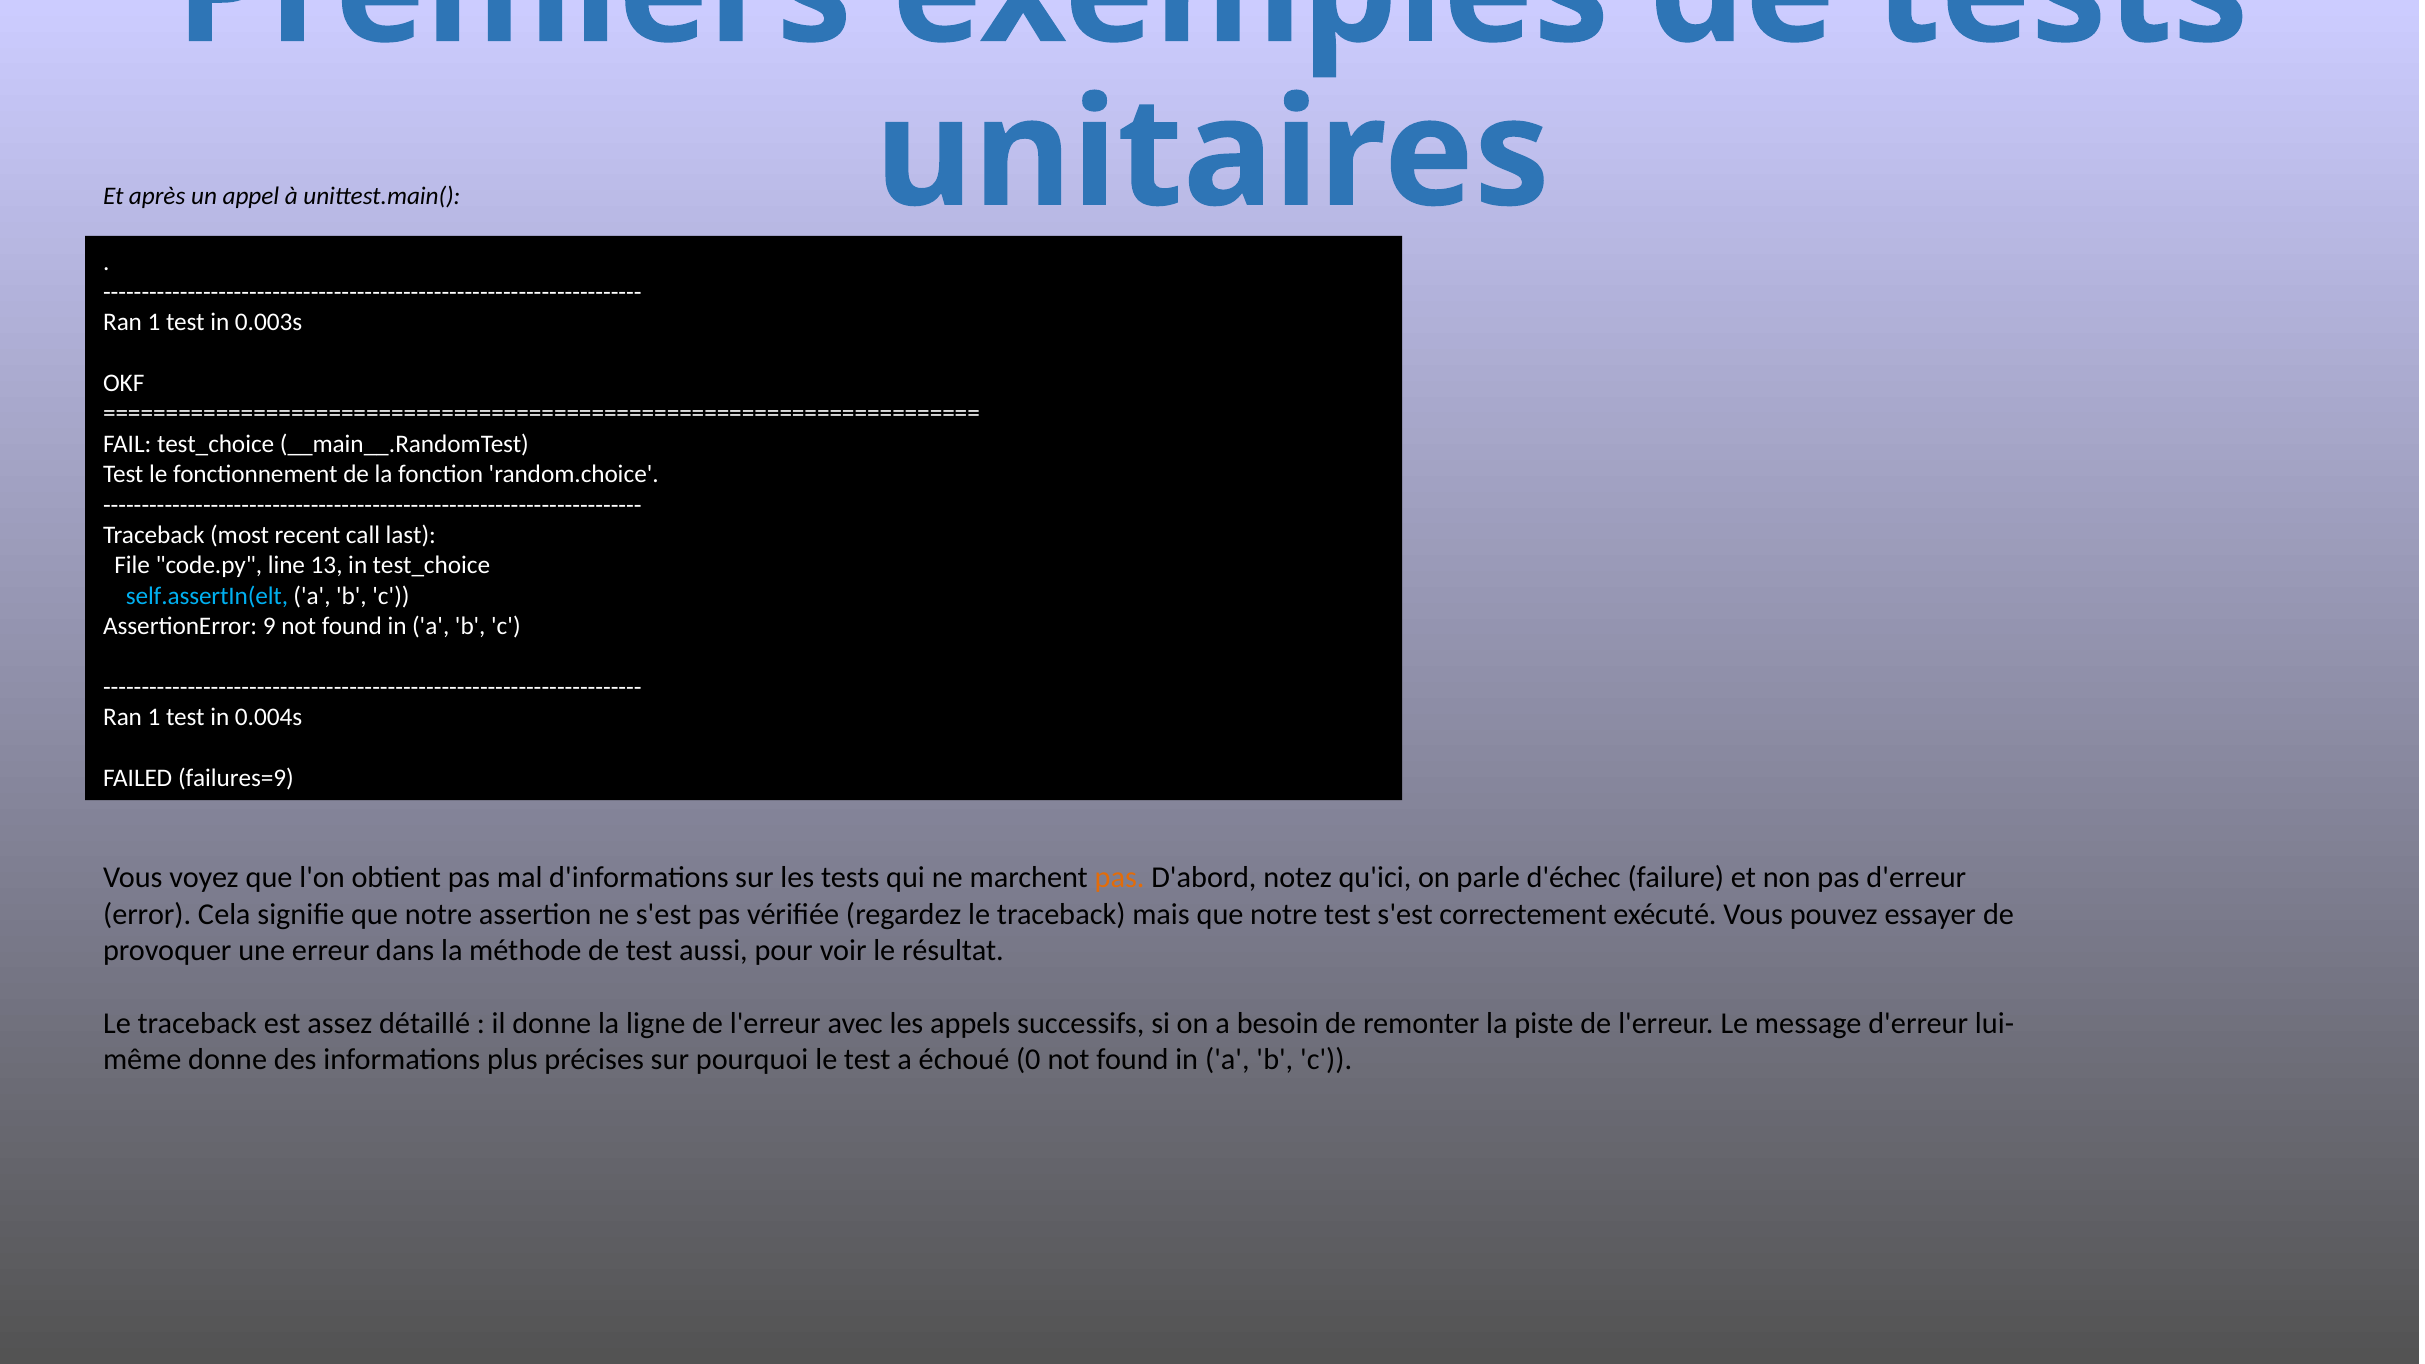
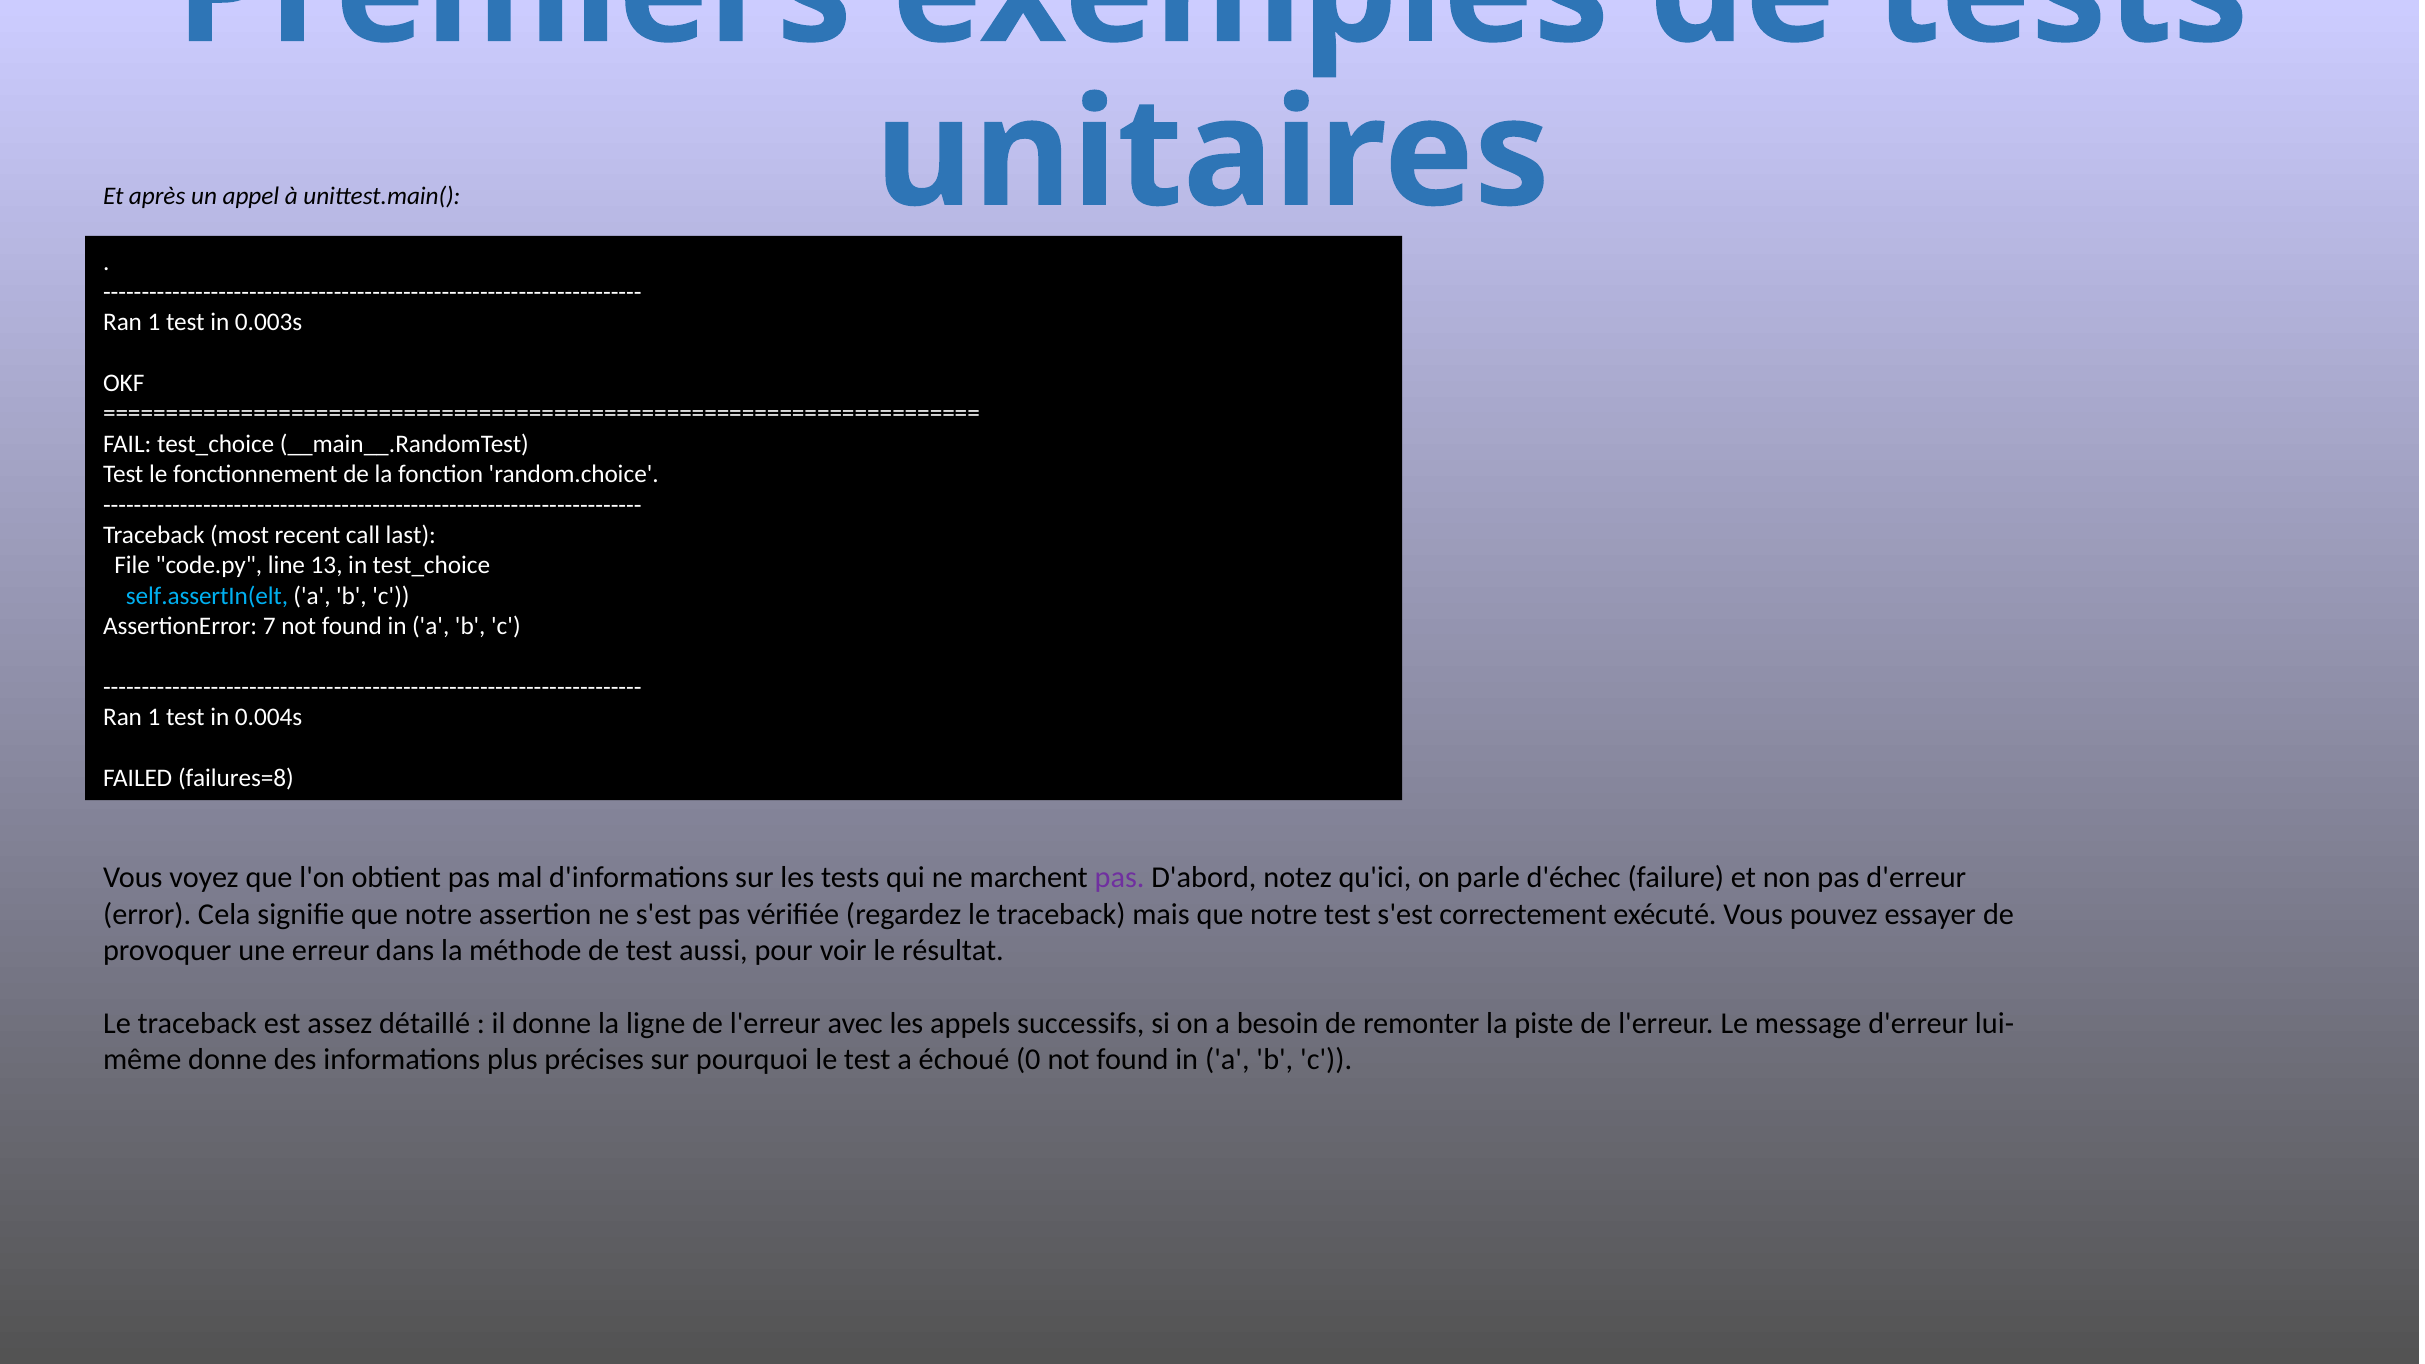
9: 9 -> 7
failures=9: failures=9 -> failures=8
pas at (1120, 878) colour: orange -> purple
